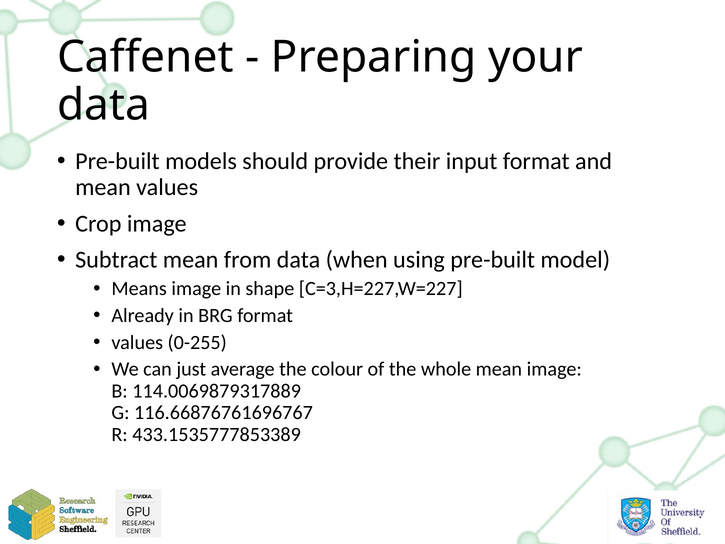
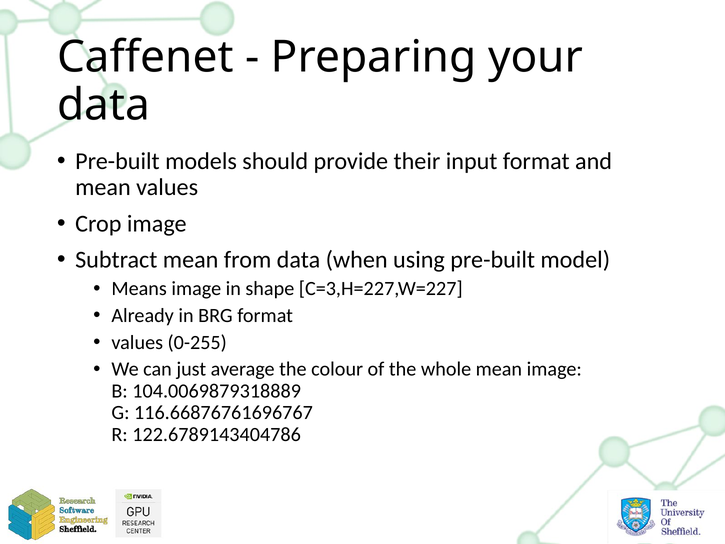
114.0069879317889: 114.0069879317889 -> 104.0069879318889
433.1535777853389: 433.1535777853389 -> 122.6789143404786
